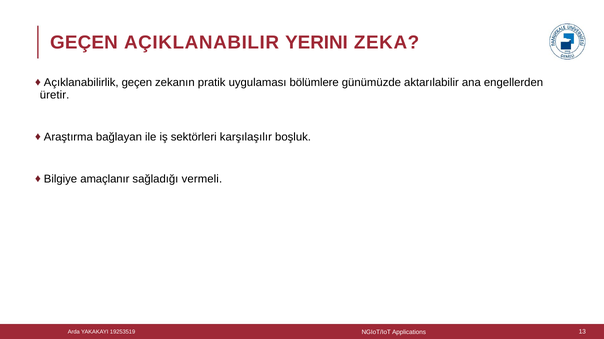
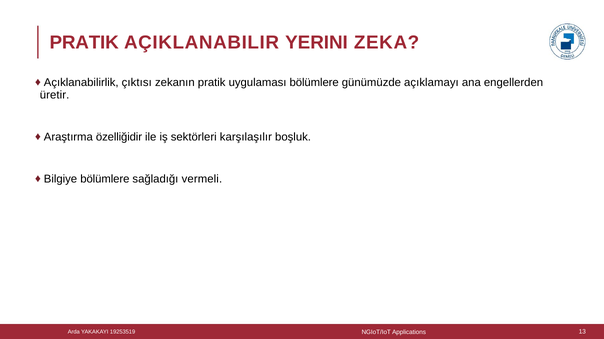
GEÇEN at (84, 43): GEÇEN -> PRATIK
Açıklanabilirlik geçen: geçen -> çıktısı
aktarılabilir: aktarılabilir -> açıklamayı
bağlayan: bağlayan -> özelliğidir
Bilgiye amaçlanır: amaçlanır -> bölümlere
